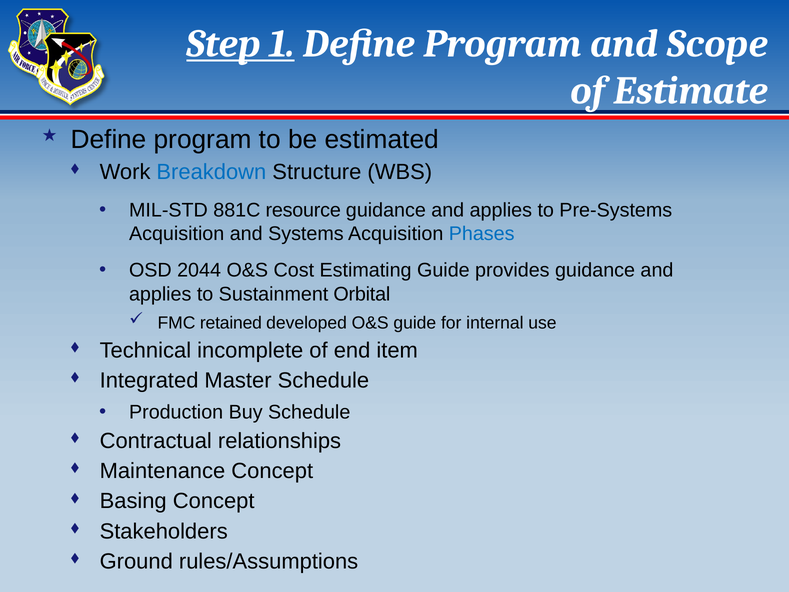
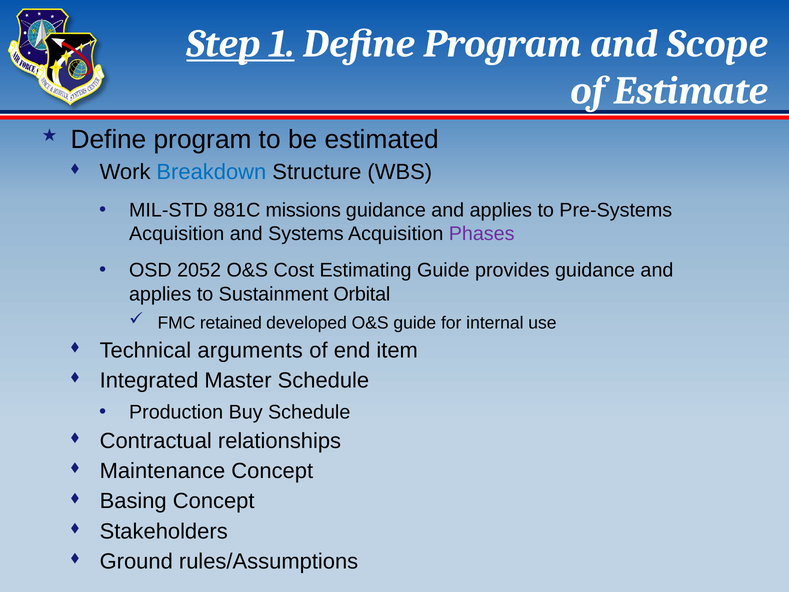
resource: resource -> missions
Phases colour: blue -> purple
2044: 2044 -> 2052
incomplete: incomplete -> arguments
